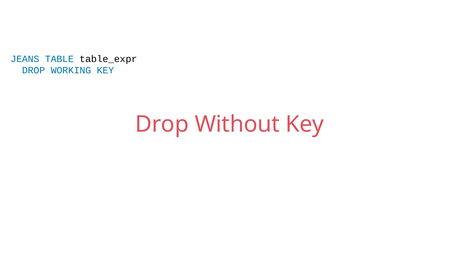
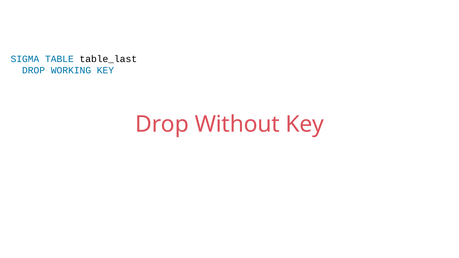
JEANS: JEANS -> SIGMA
table_expr: table_expr -> table_last
